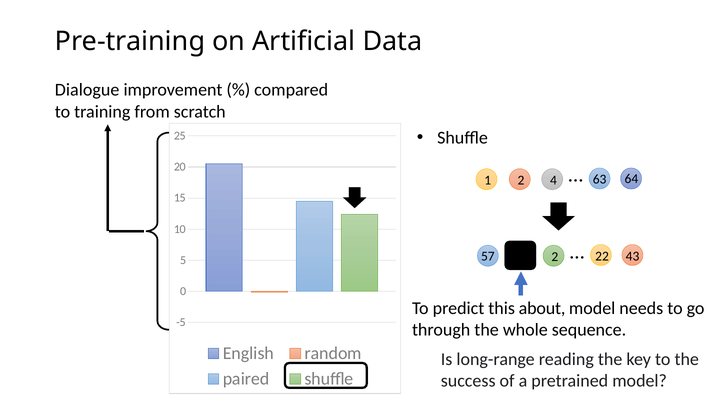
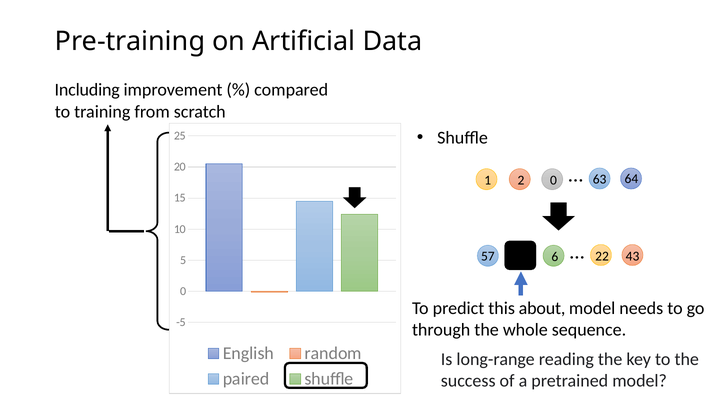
Dialogue: Dialogue -> Including
2 4: 4 -> 0
2 at (555, 257): 2 -> 6
